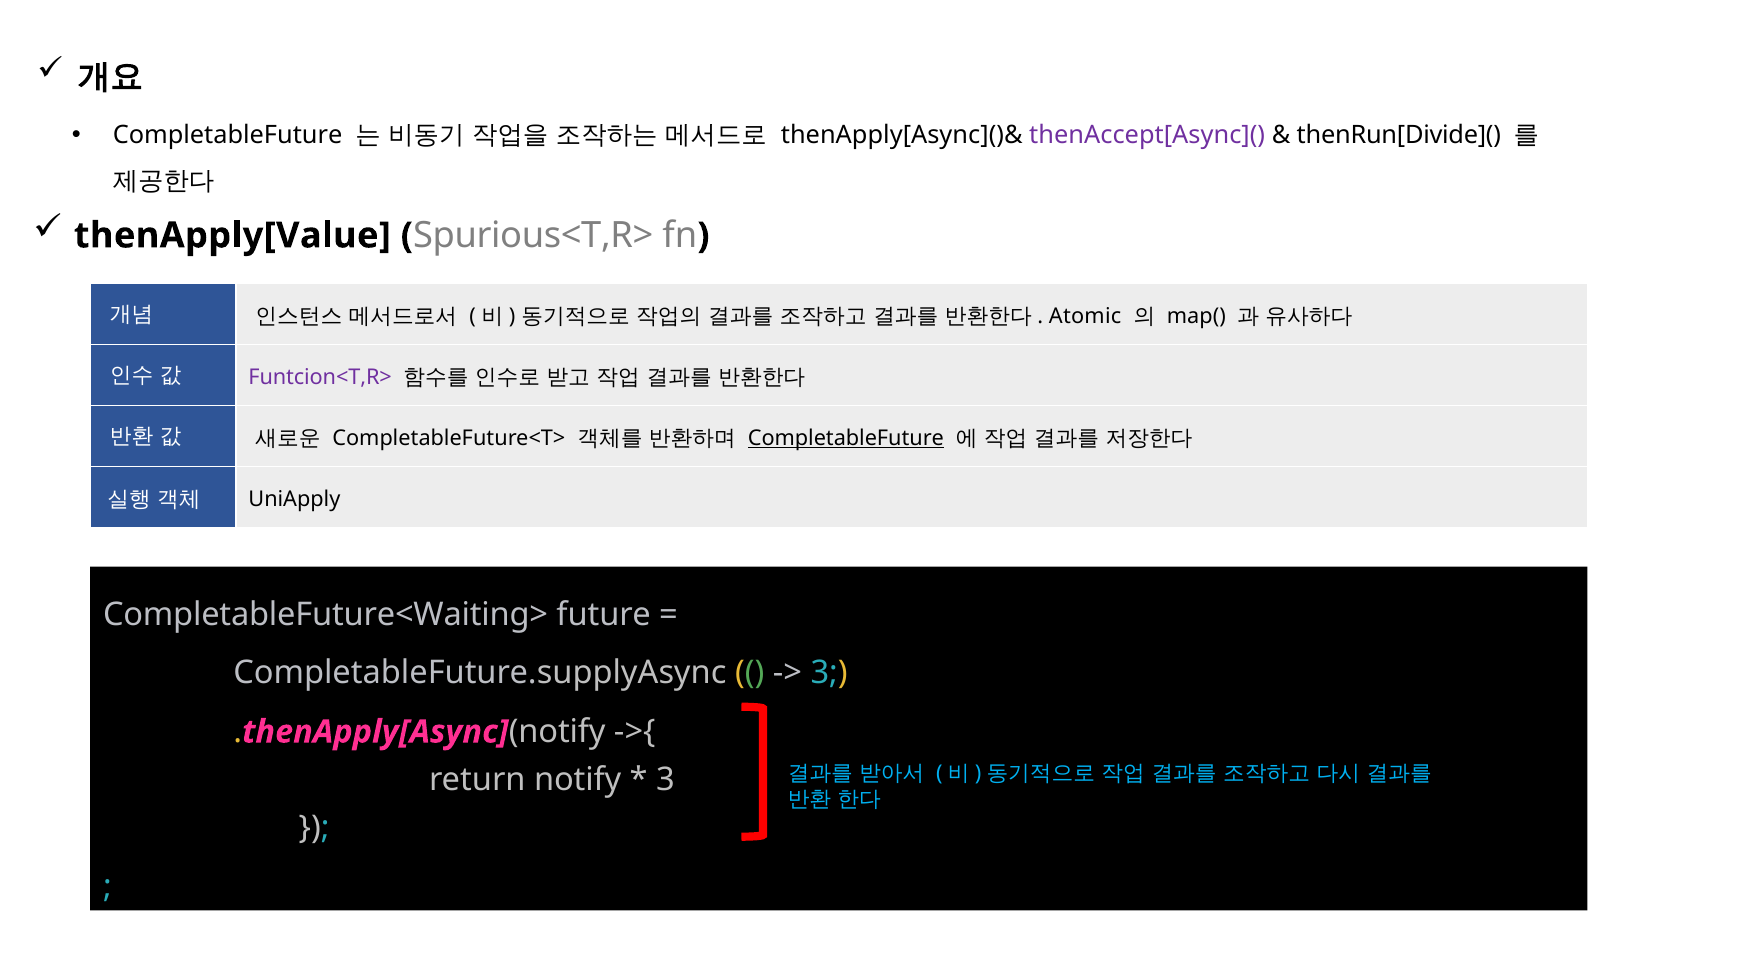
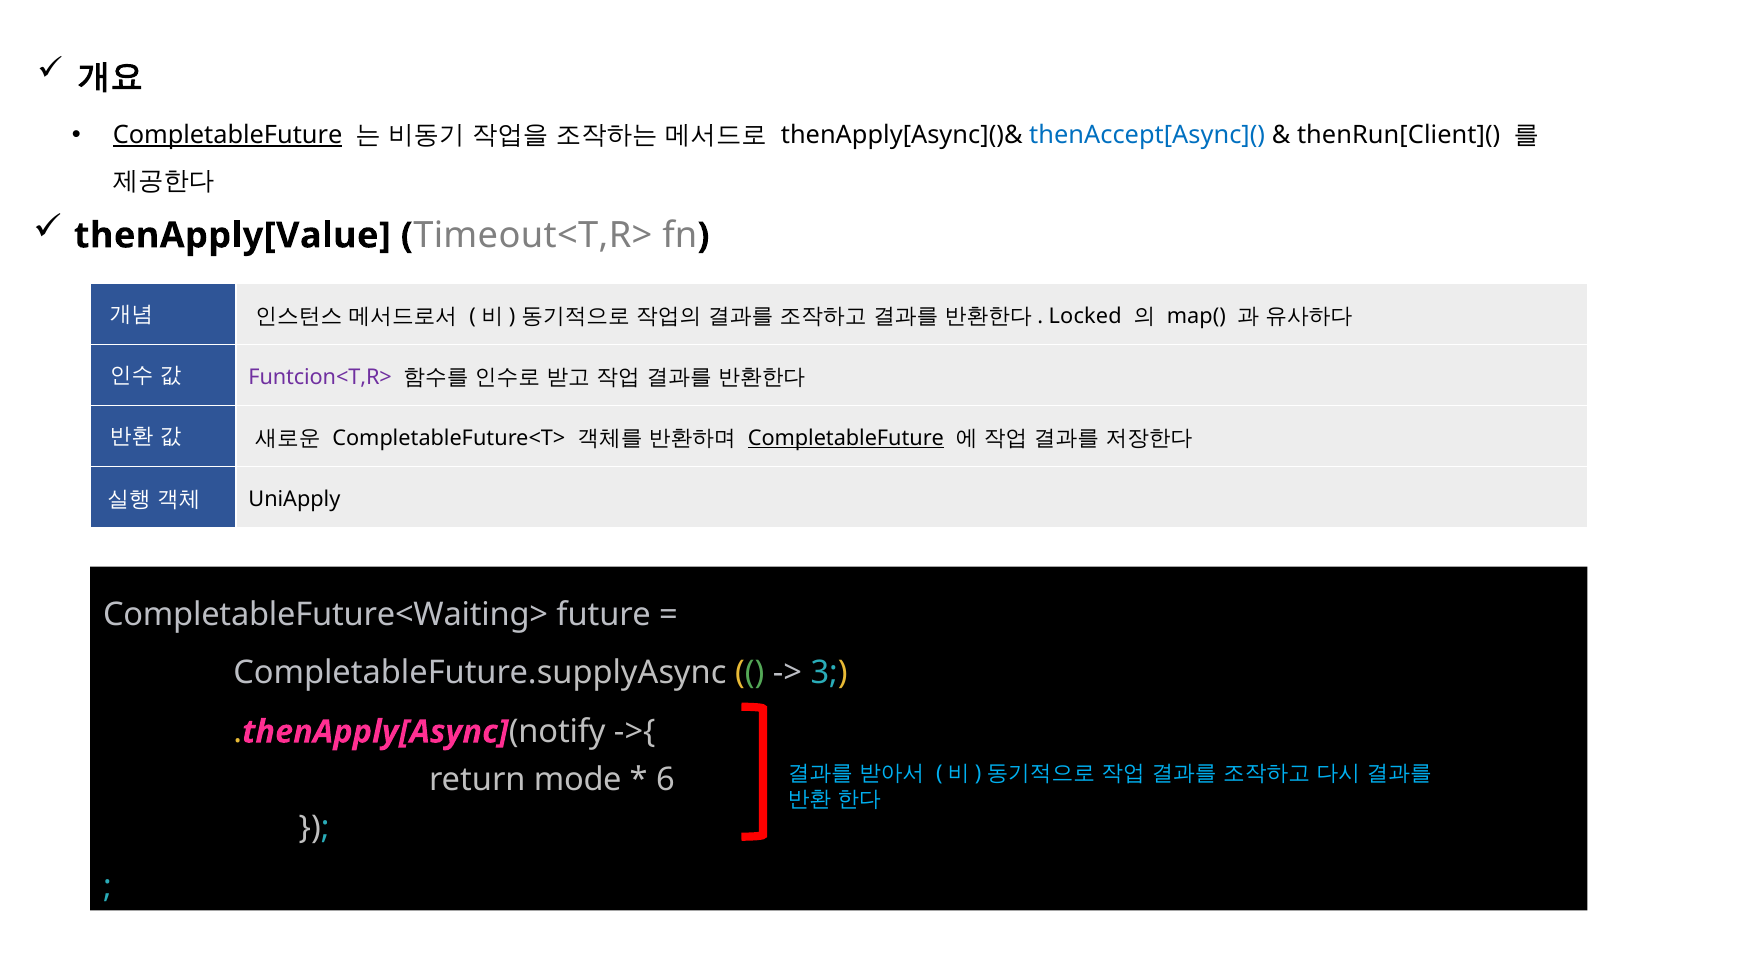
CompletableFuture at (228, 135) underline: none -> present
thenAccept[Async]( colour: purple -> blue
thenRun[Divide](: thenRun[Divide]( -> thenRun[Client](
Spurious<T,R>: Spurious<T,R> -> Timeout<T,R>
Atomic: Atomic -> Locked
return notify: notify -> mode
3 at (665, 780): 3 -> 6
